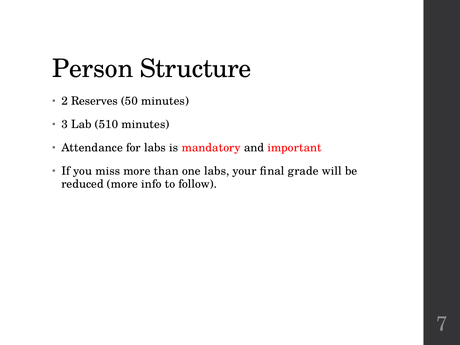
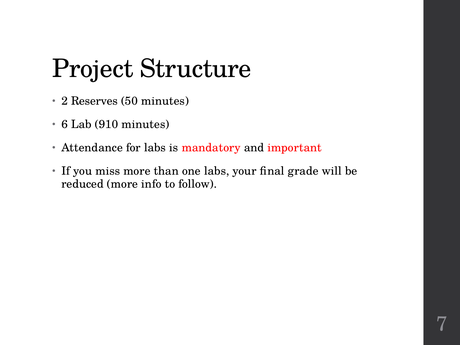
Person: Person -> Project
3: 3 -> 6
510: 510 -> 910
